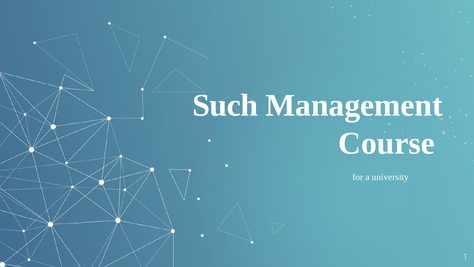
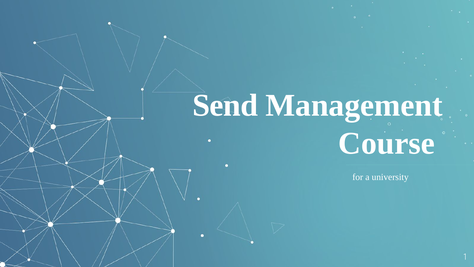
Such: Such -> Send
